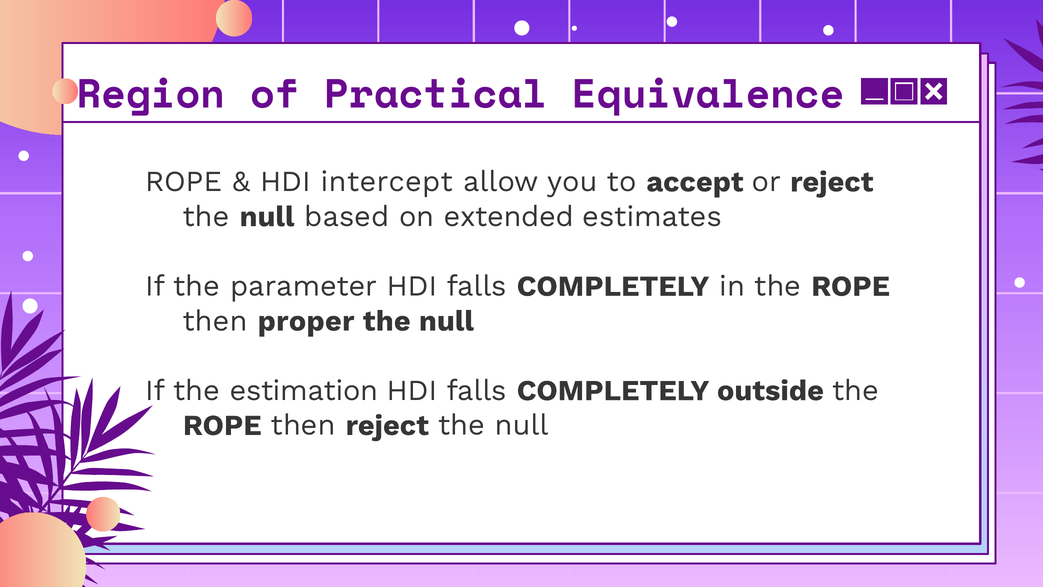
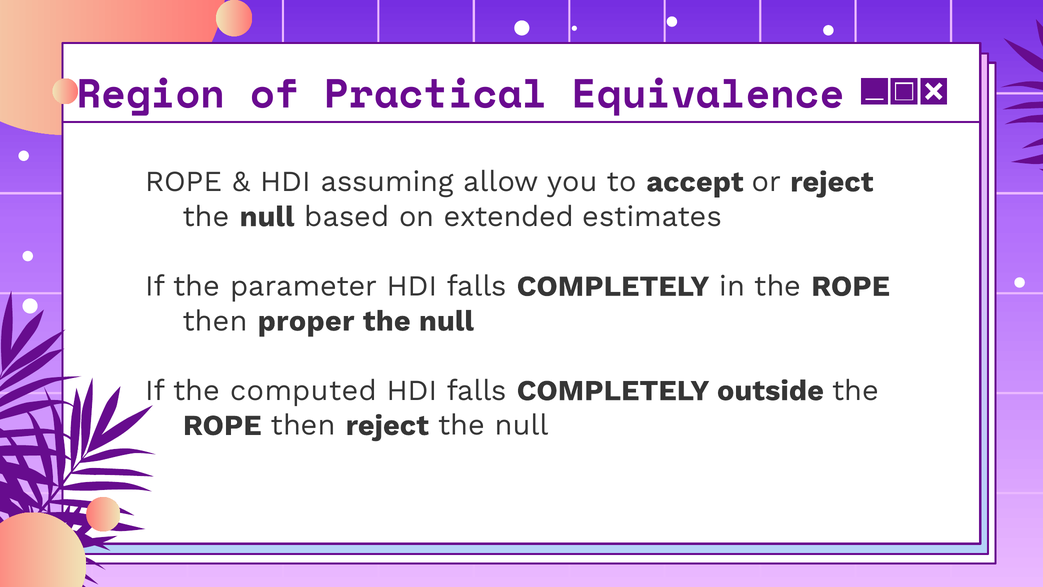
intercept: intercept -> assuming
estimation: estimation -> computed
